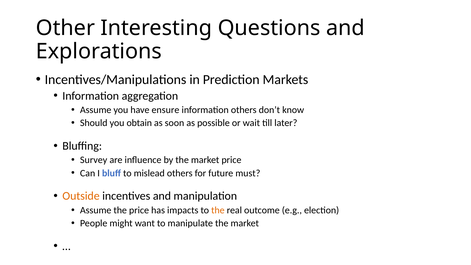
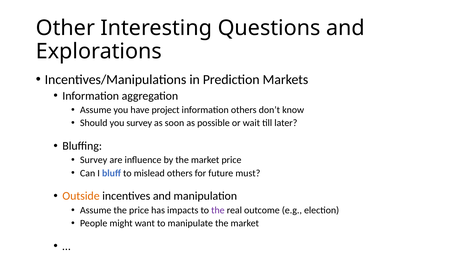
ensure: ensure -> project
you obtain: obtain -> survey
the at (218, 210) colour: orange -> purple
